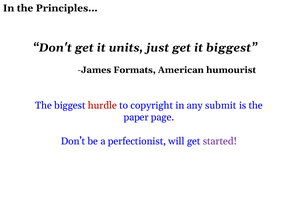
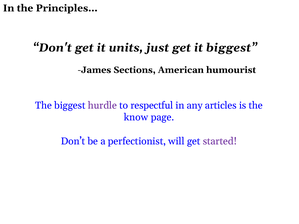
Formats: Formats -> Sections
hurdle colour: red -> purple
copyright: copyright -> respectful
submit: submit -> articles
paper: paper -> know
